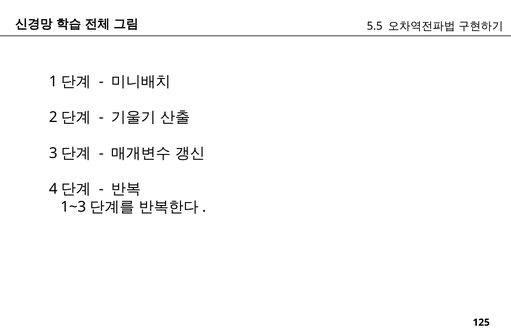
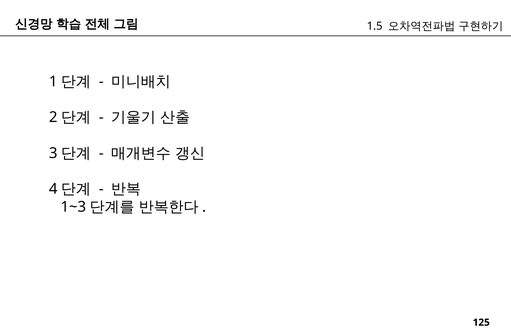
5.5: 5.5 -> 1.5
